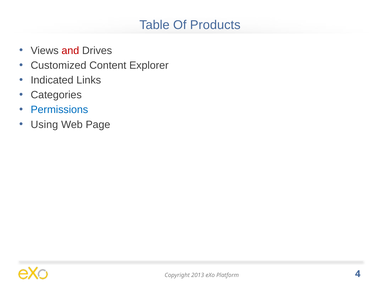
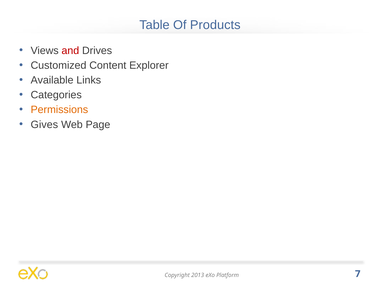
Indicated: Indicated -> Available
Permissions colour: blue -> orange
Using: Using -> Gives
4: 4 -> 7
